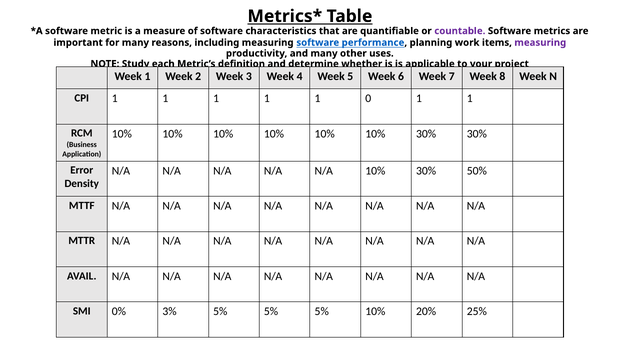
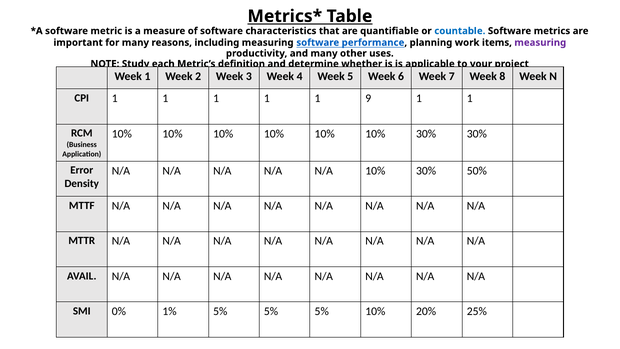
countable colour: purple -> blue
0: 0 -> 9
3%: 3% -> 1%
